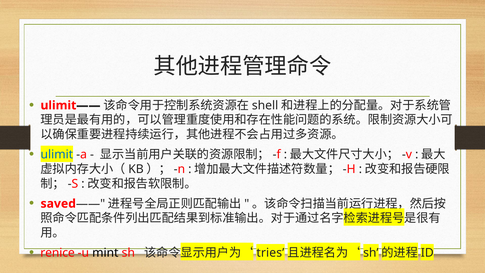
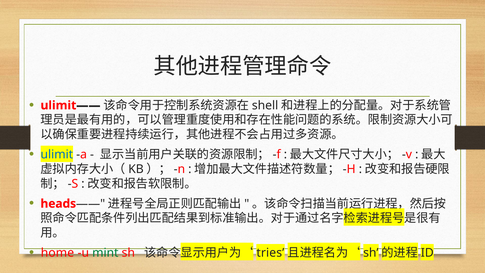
saved: saved -> heads
renice: renice -> home
mint colour: black -> green
